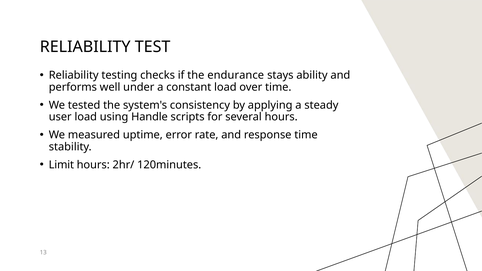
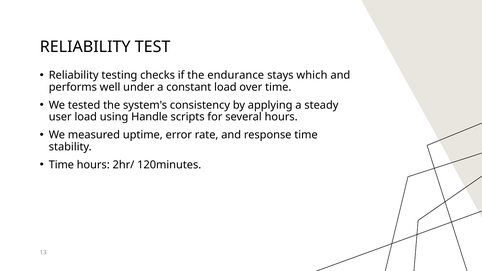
ability: ability -> which
Limit at (61, 165): Limit -> Time
